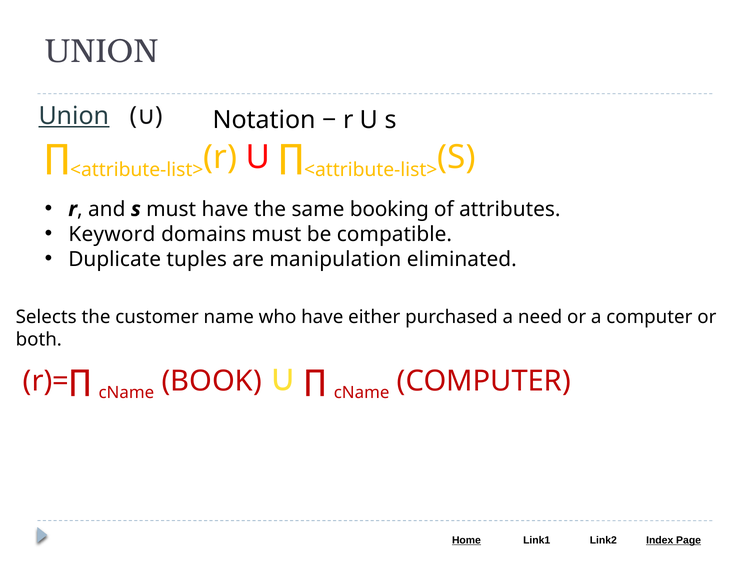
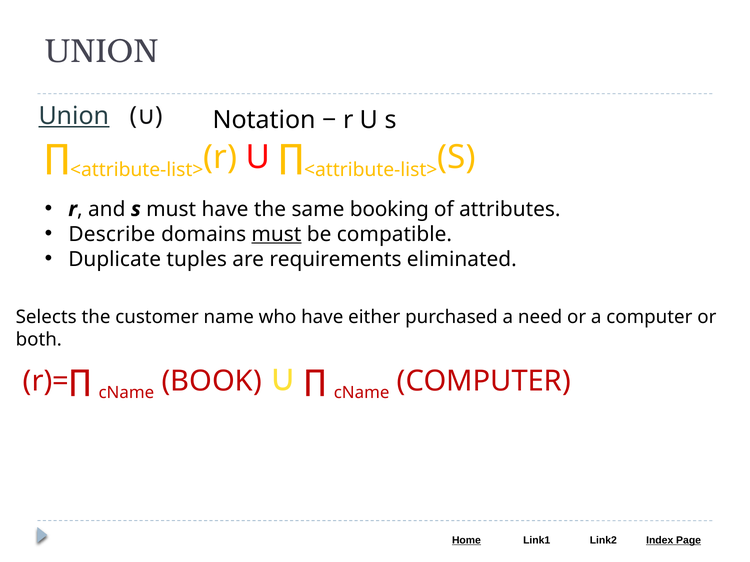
Keyword: Keyword -> Describe
must at (276, 234) underline: none -> present
manipulation: manipulation -> requirements
